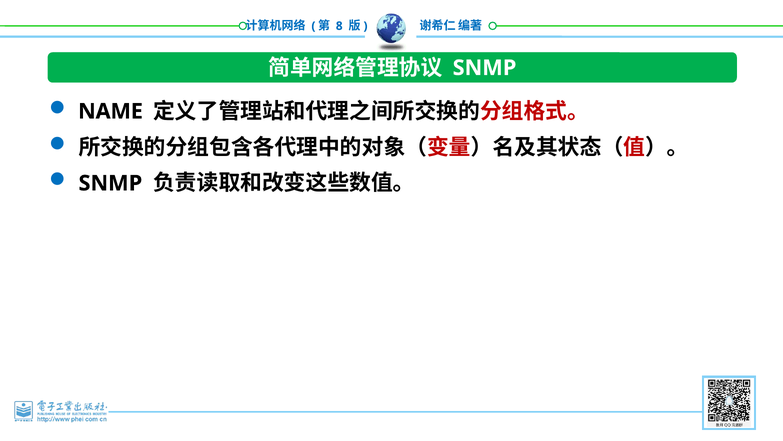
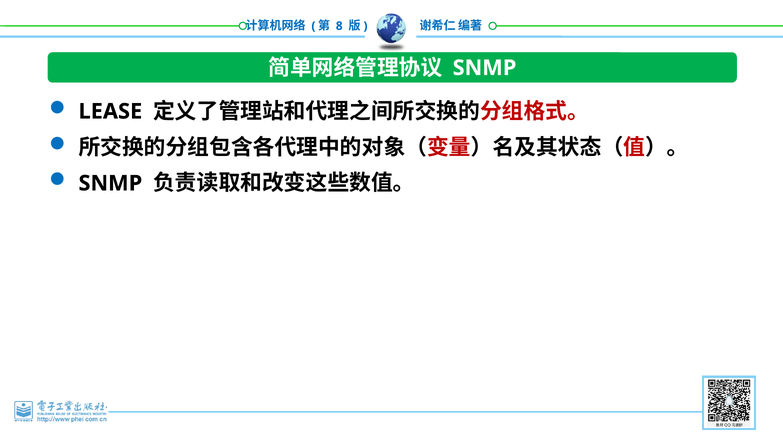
NAME: NAME -> LEASE
